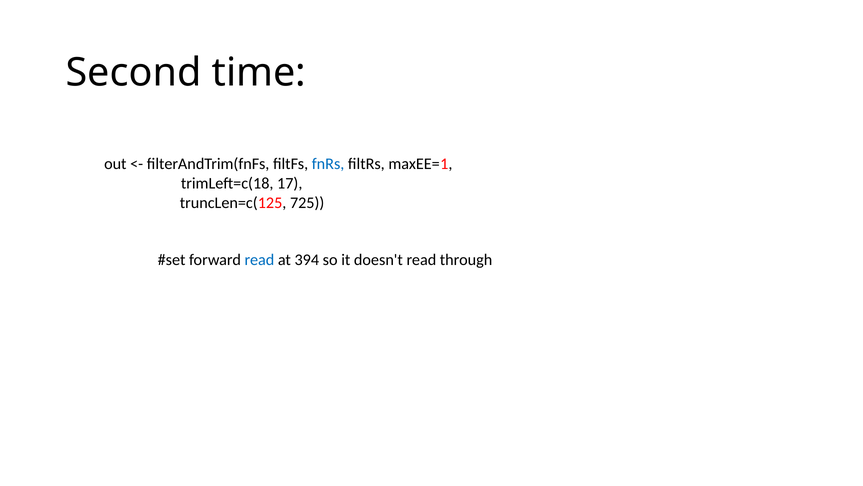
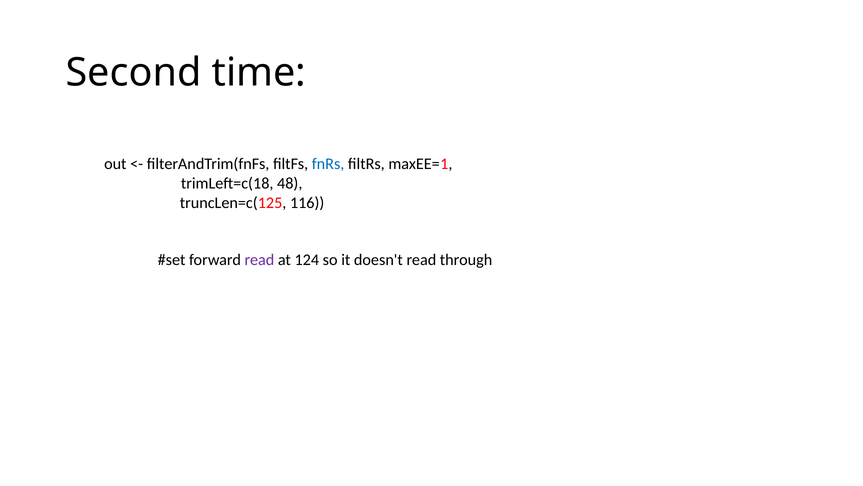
17: 17 -> 48
725: 725 -> 116
read at (259, 259) colour: blue -> purple
394: 394 -> 124
